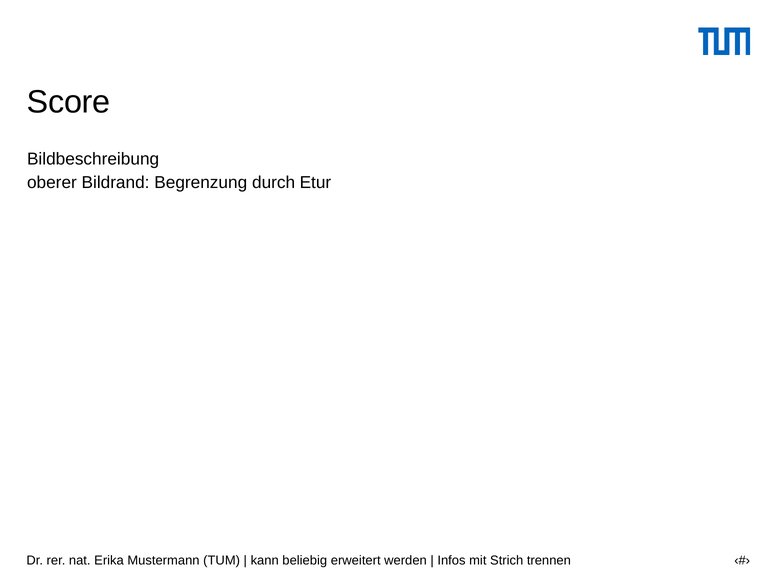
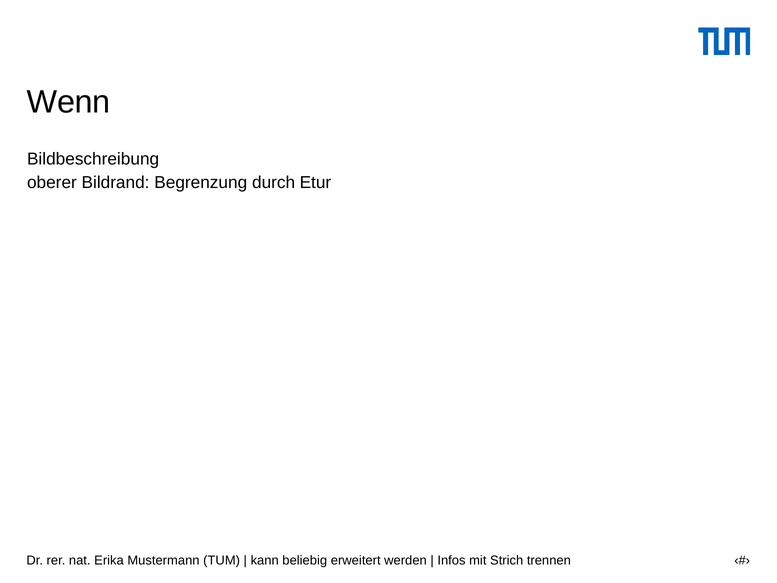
Score: Score -> Wenn
